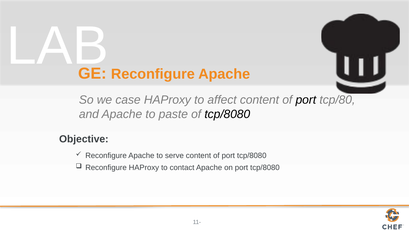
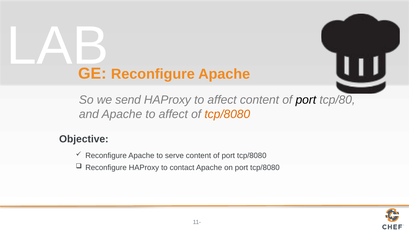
case: case -> send
Apache to paste: paste -> affect
tcp/8080 at (227, 114) colour: black -> orange
